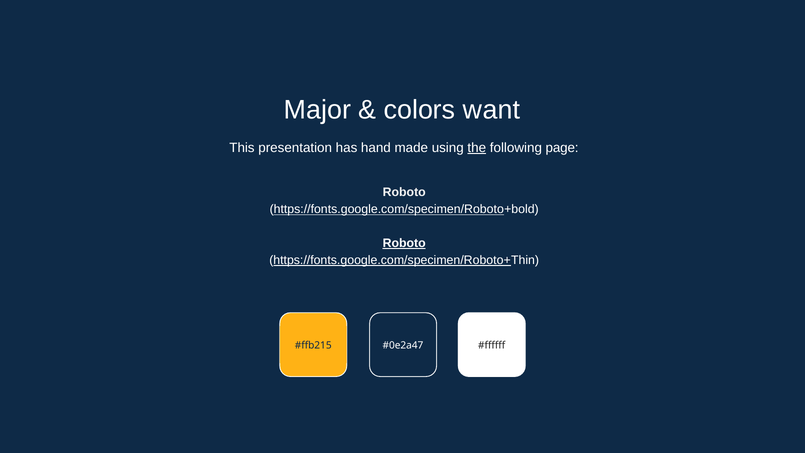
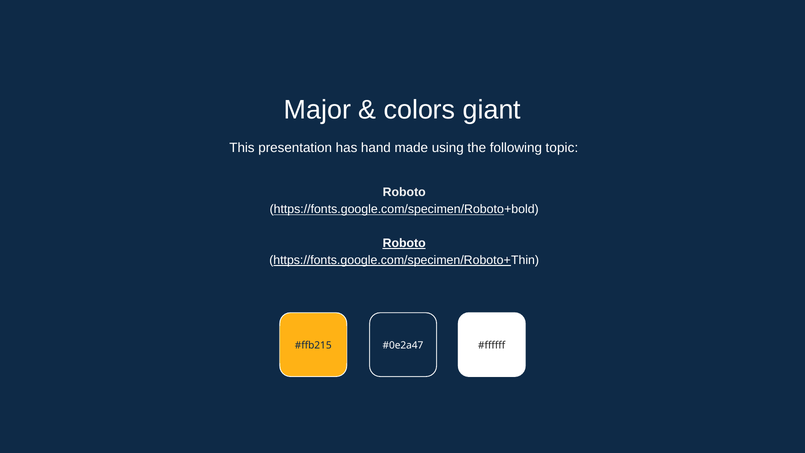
want: want -> giant
the underline: present -> none
page: page -> topic
